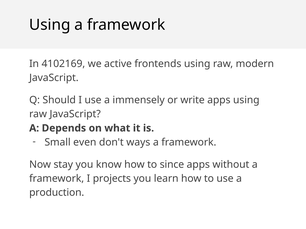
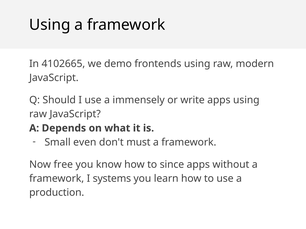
4102169: 4102169 -> 4102665
active: active -> demo
ways: ways -> must
stay: stay -> free
projects: projects -> systems
